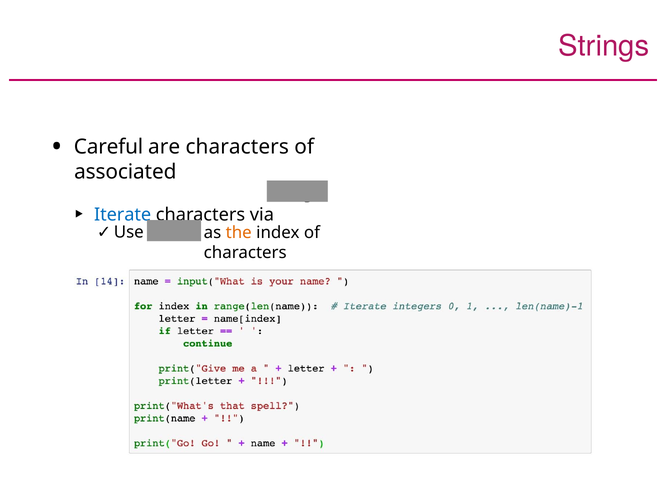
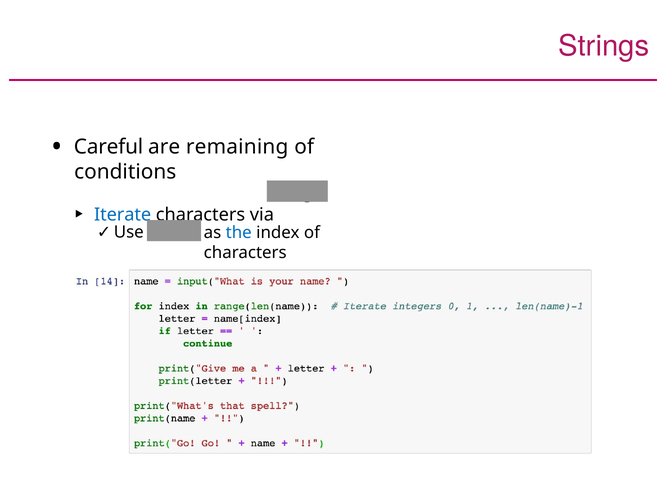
are characters: characters -> remaining
associated: associated -> conditions
the colour: orange -> blue
